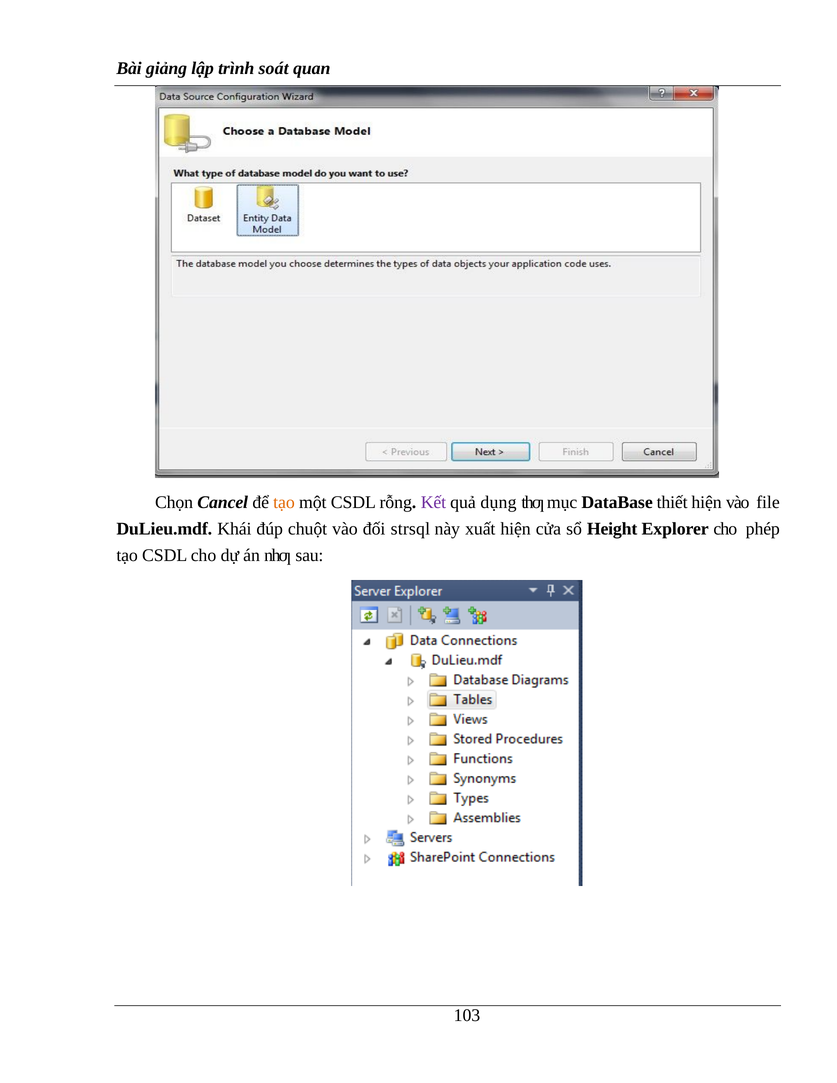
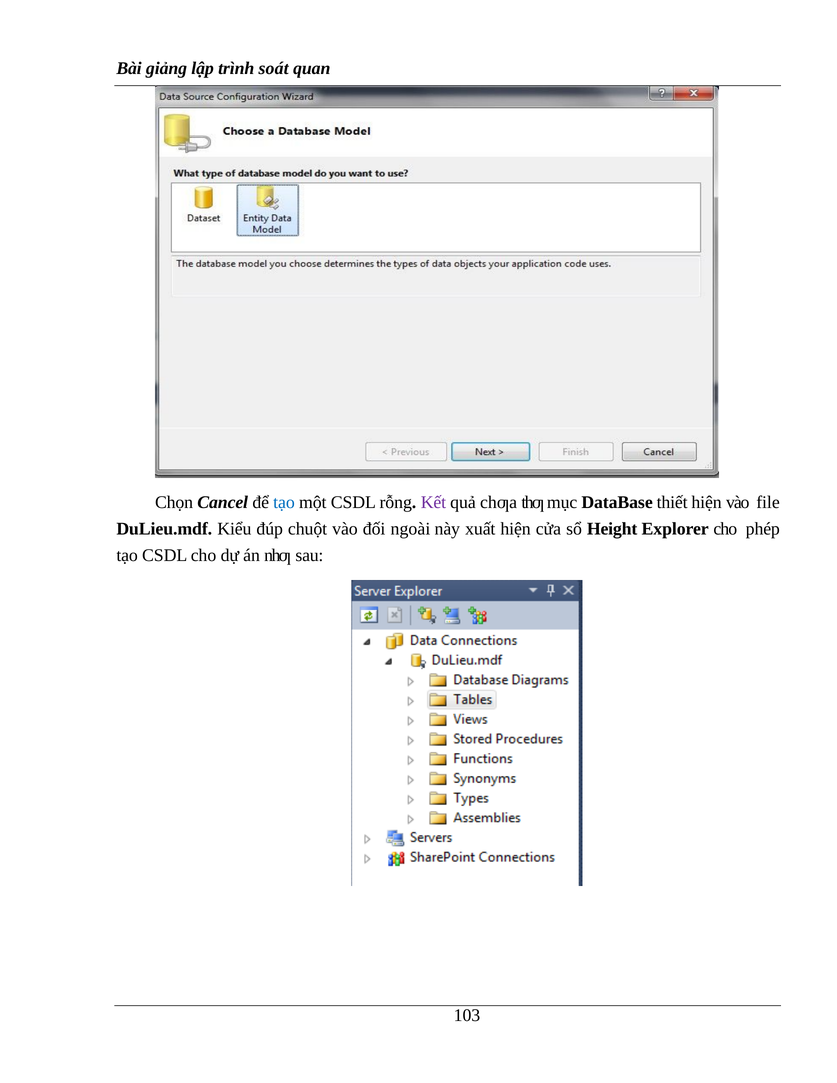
tạo at (284, 502) colour: orange -> blue
dụng: dụng -> chƣa
Khái: Khái -> Kiểu
strsql: strsql -> ngoài
